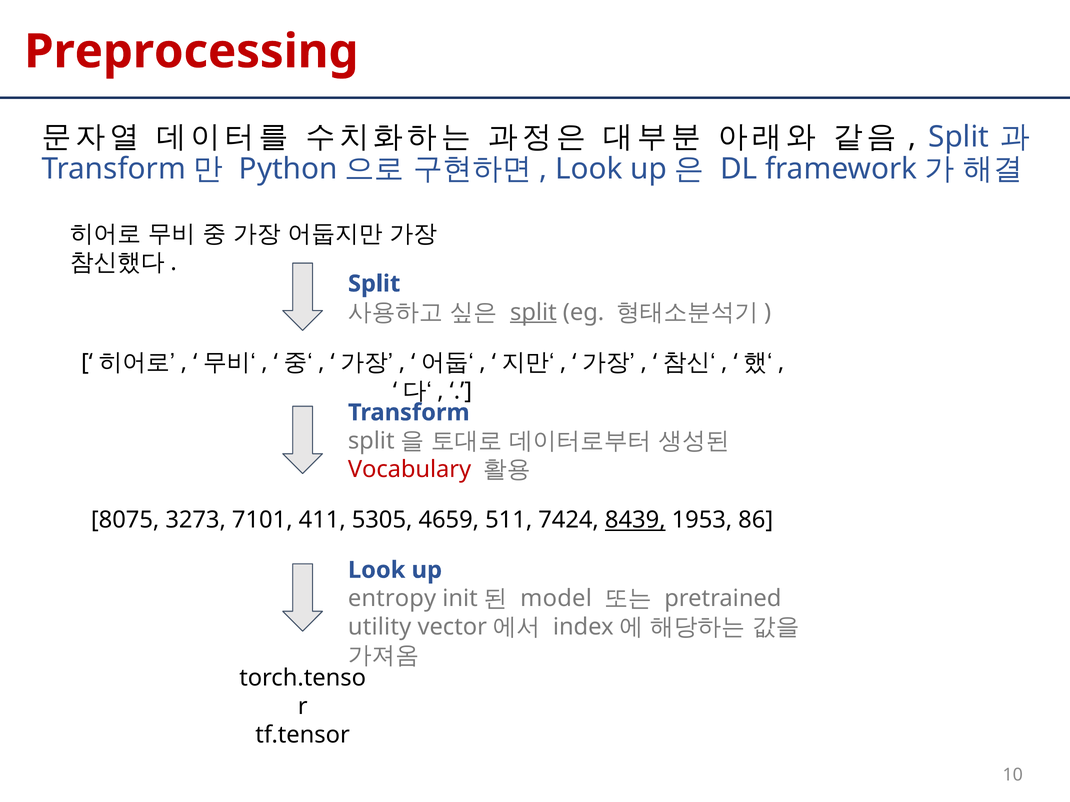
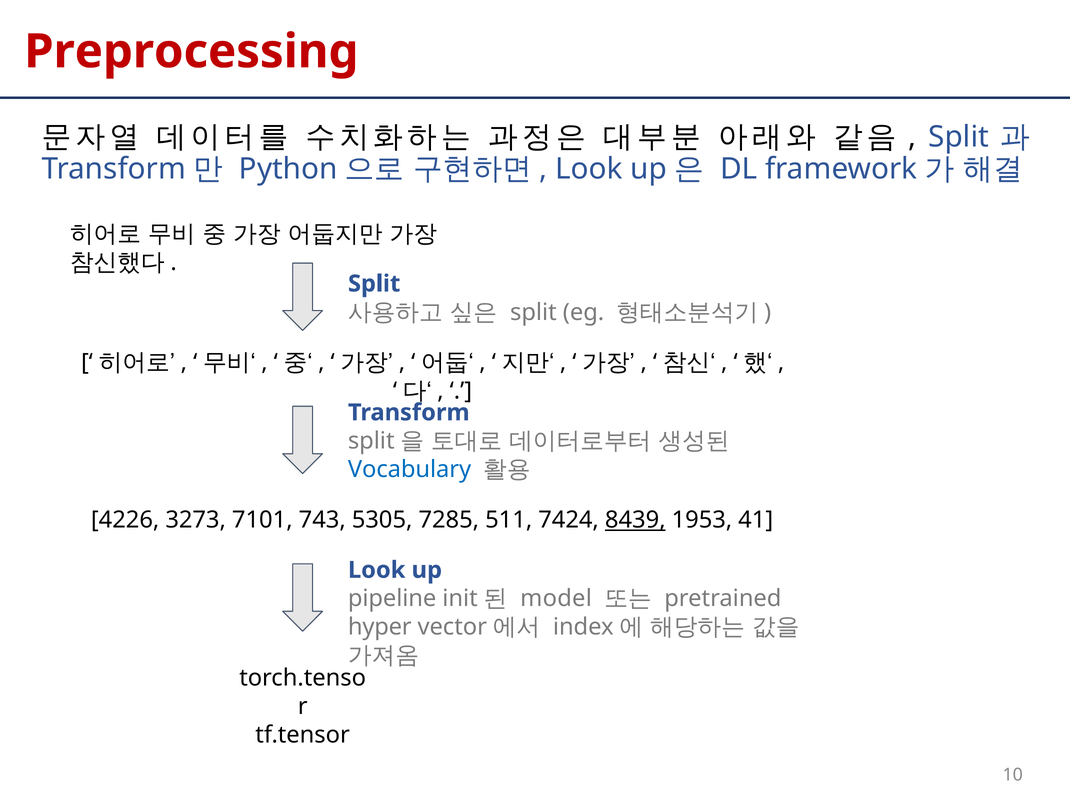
split at (533, 312) underline: present -> none
Vocabulary colour: red -> blue
8075: 8075 -> 4226
411: 411 -> 743
4659: 4659 -> 7285
86: 86 -> 41
entropy: entropy -> pipeline
utility: utility -> hyper
